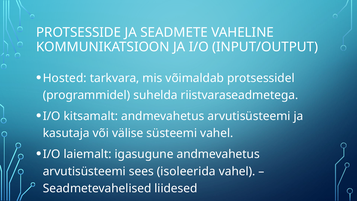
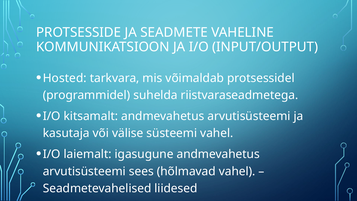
isoleerida: isoleerida -> hõlmavad
